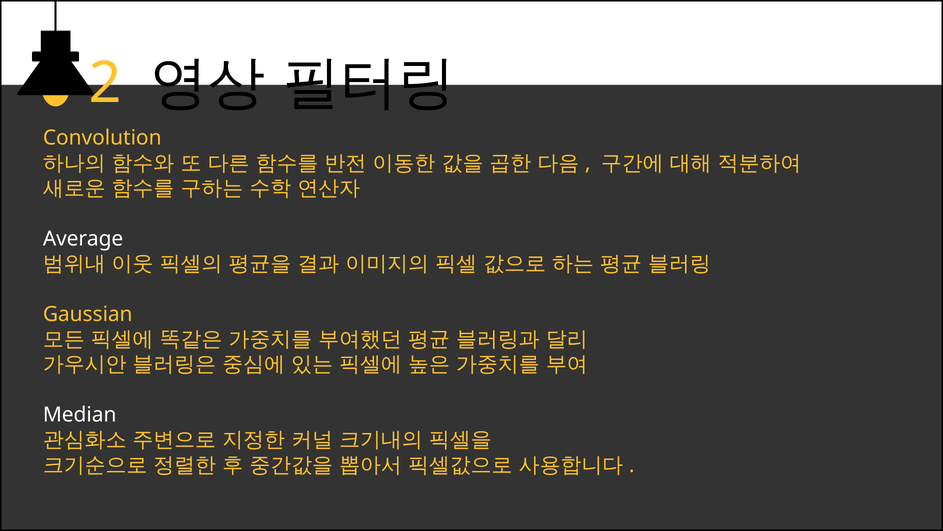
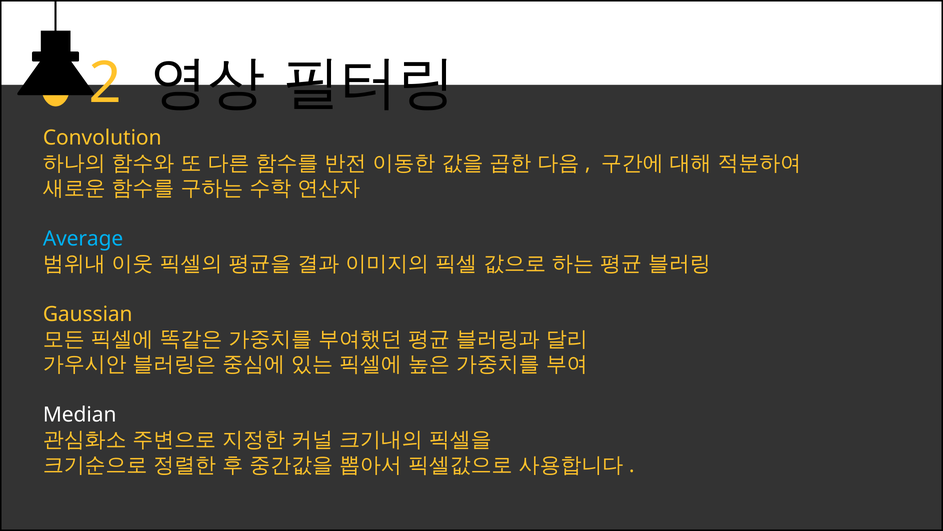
Average colour: white -> light blue
